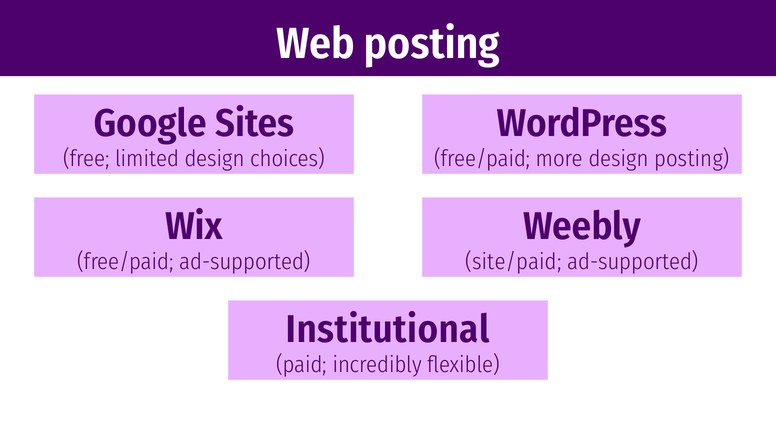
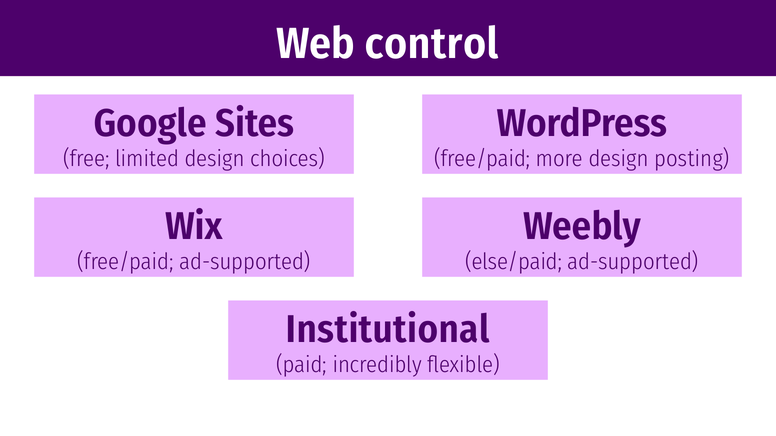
Web posting: posting -> control
site/paid: site/paid -> else/paid
